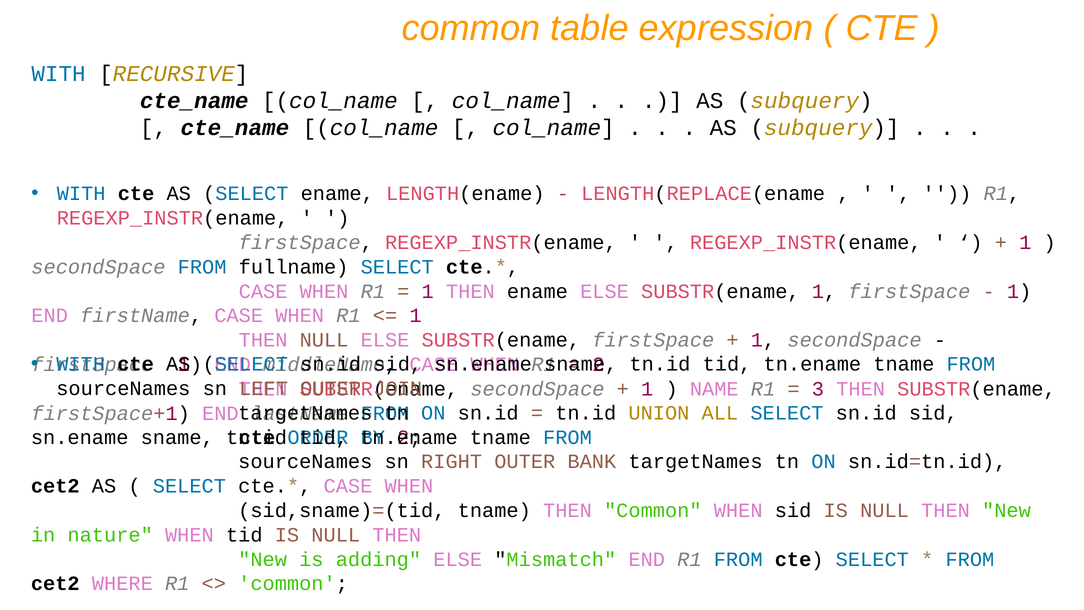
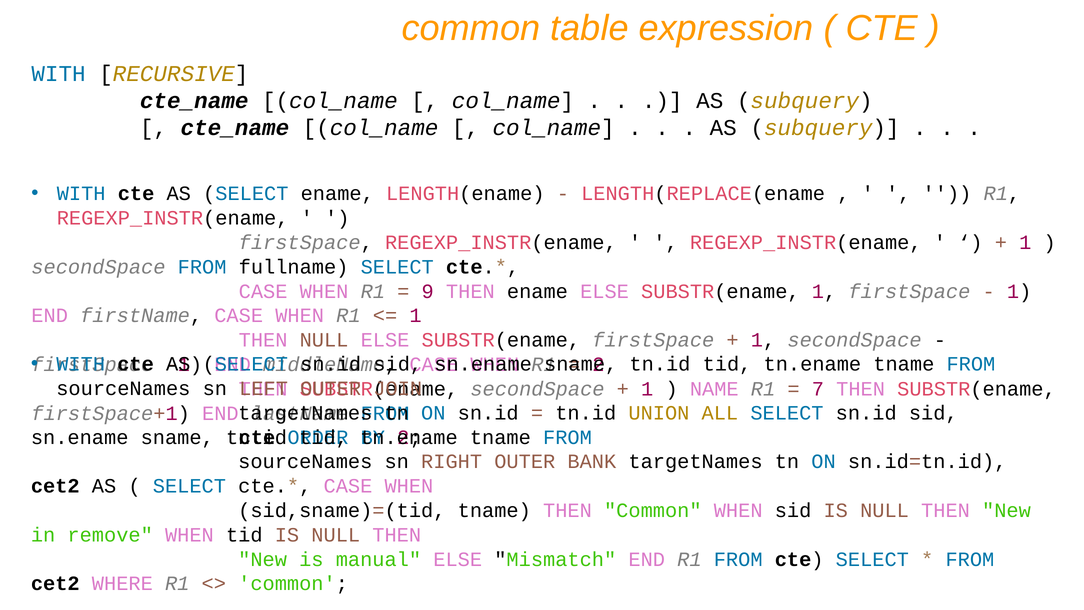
1 at (428, 291): 1 -> 9
3: 3 -> 7
nature: nature -> remove
adding: adding -> manual
